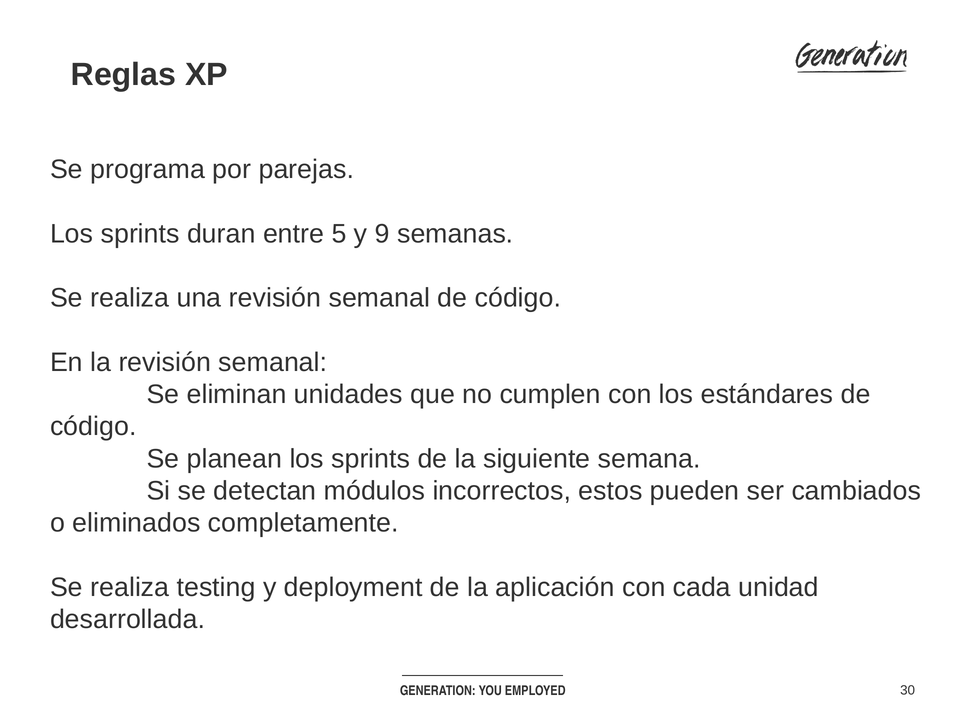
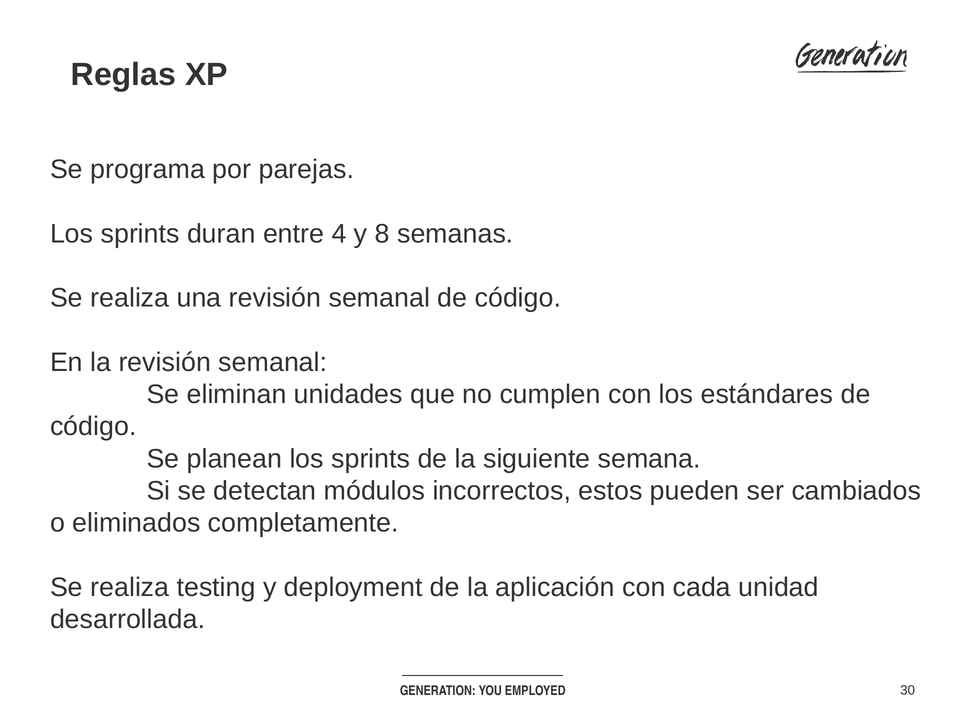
5: 5 -> 4
9: 9 -> 8
